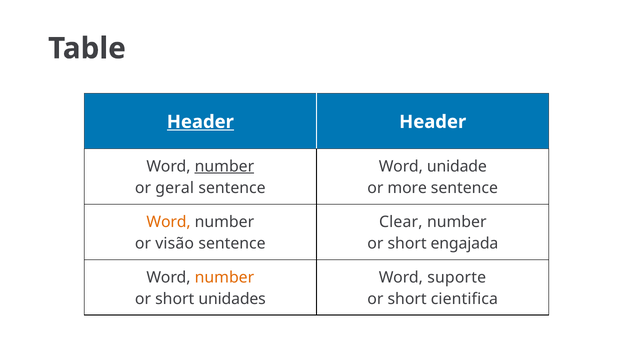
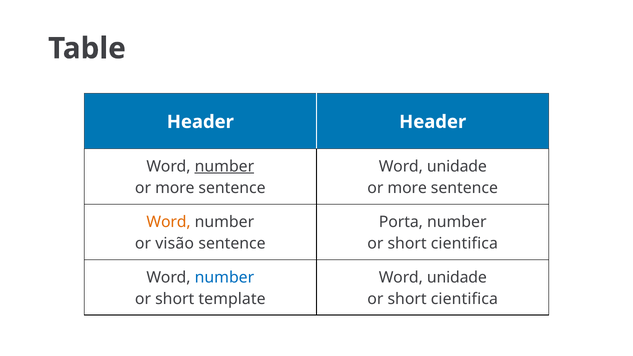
Header at (200, 122) underline: present -> none
geral at (175, 188): geral -> more
Clear: Clear -> Porta
engajada at (464, 244): engajada -> cientifica
number at (224, 277) colour: orange -> blue
suporte at (457, 277): suporte -> unidade
unidades: unidades -> template
